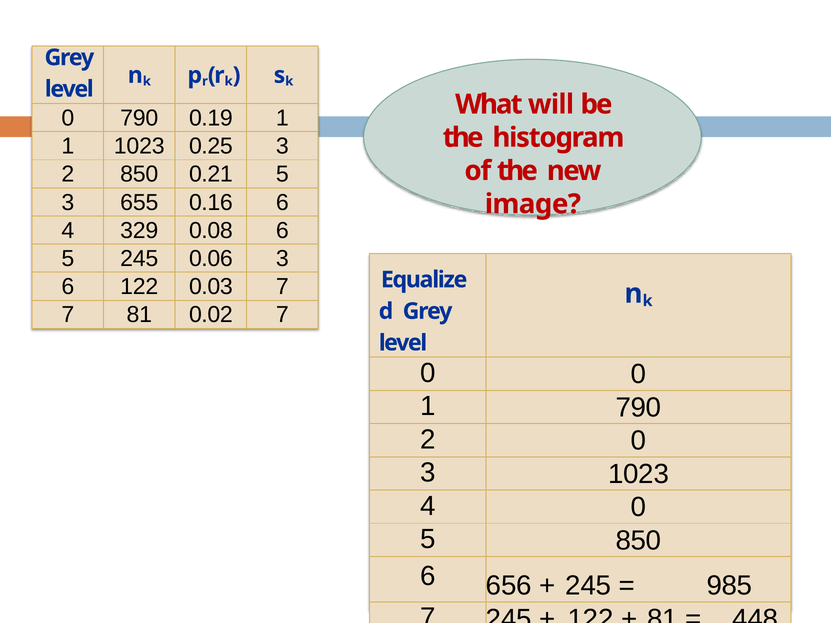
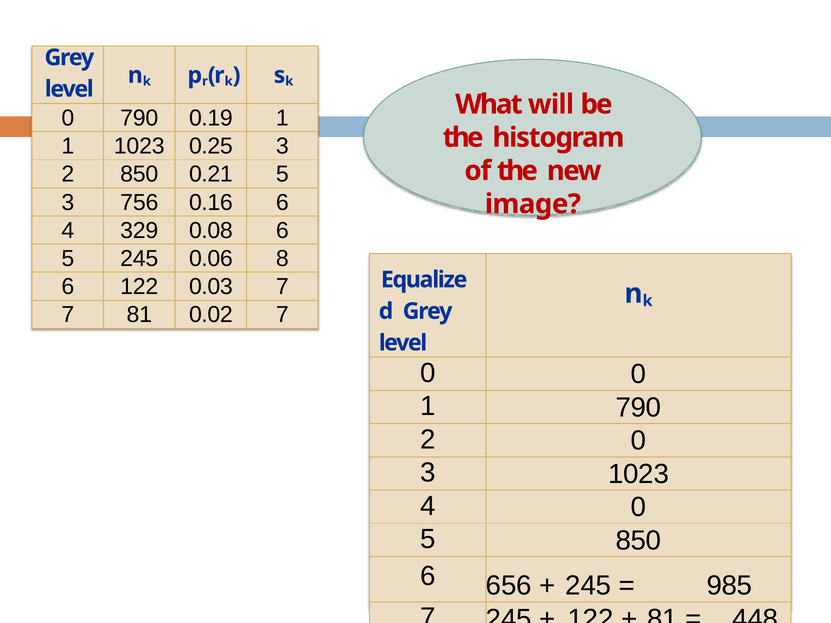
655: 655 -> 756
0.06 3: 3 -> 8
